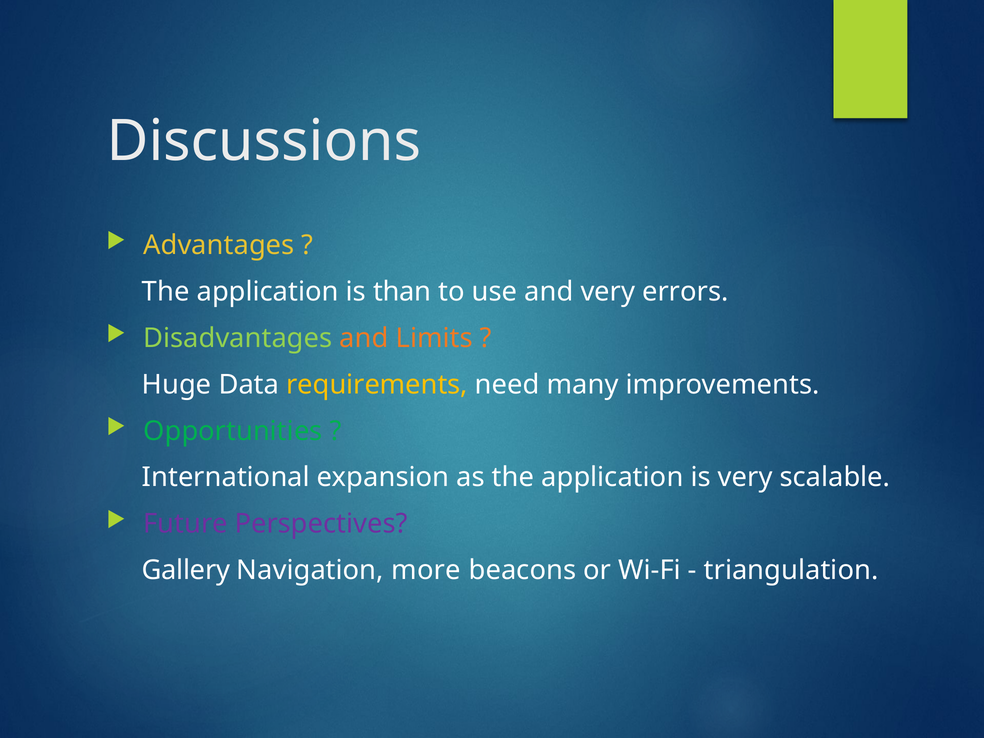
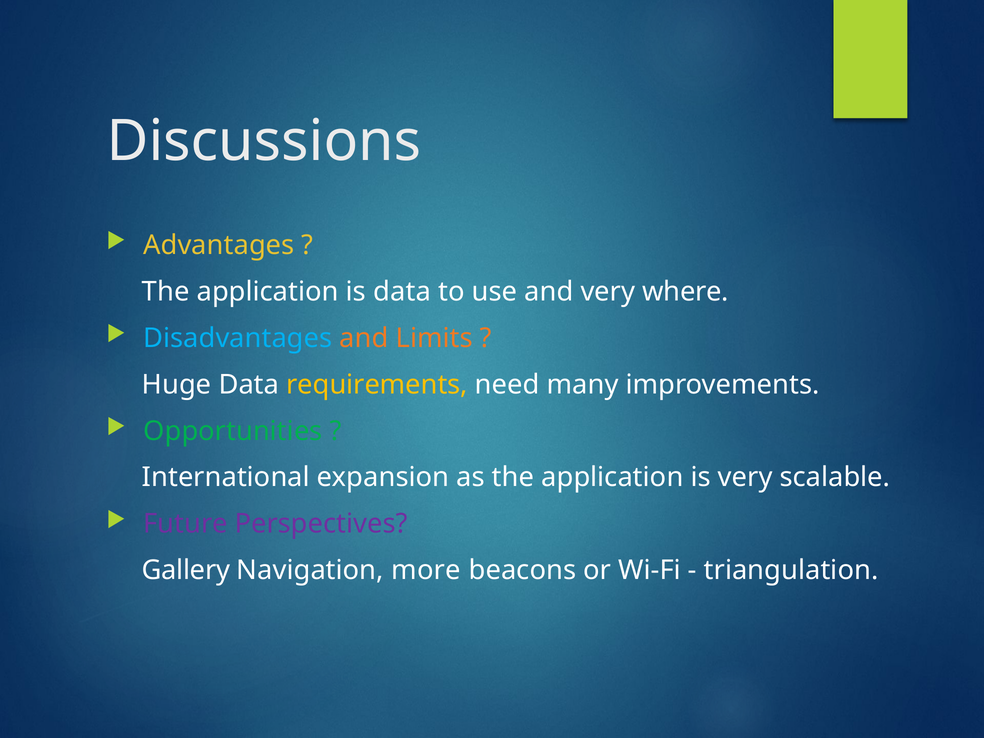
is than: than -> data
errors: errors -> where
Disadvantages colour: light green -> light blue
